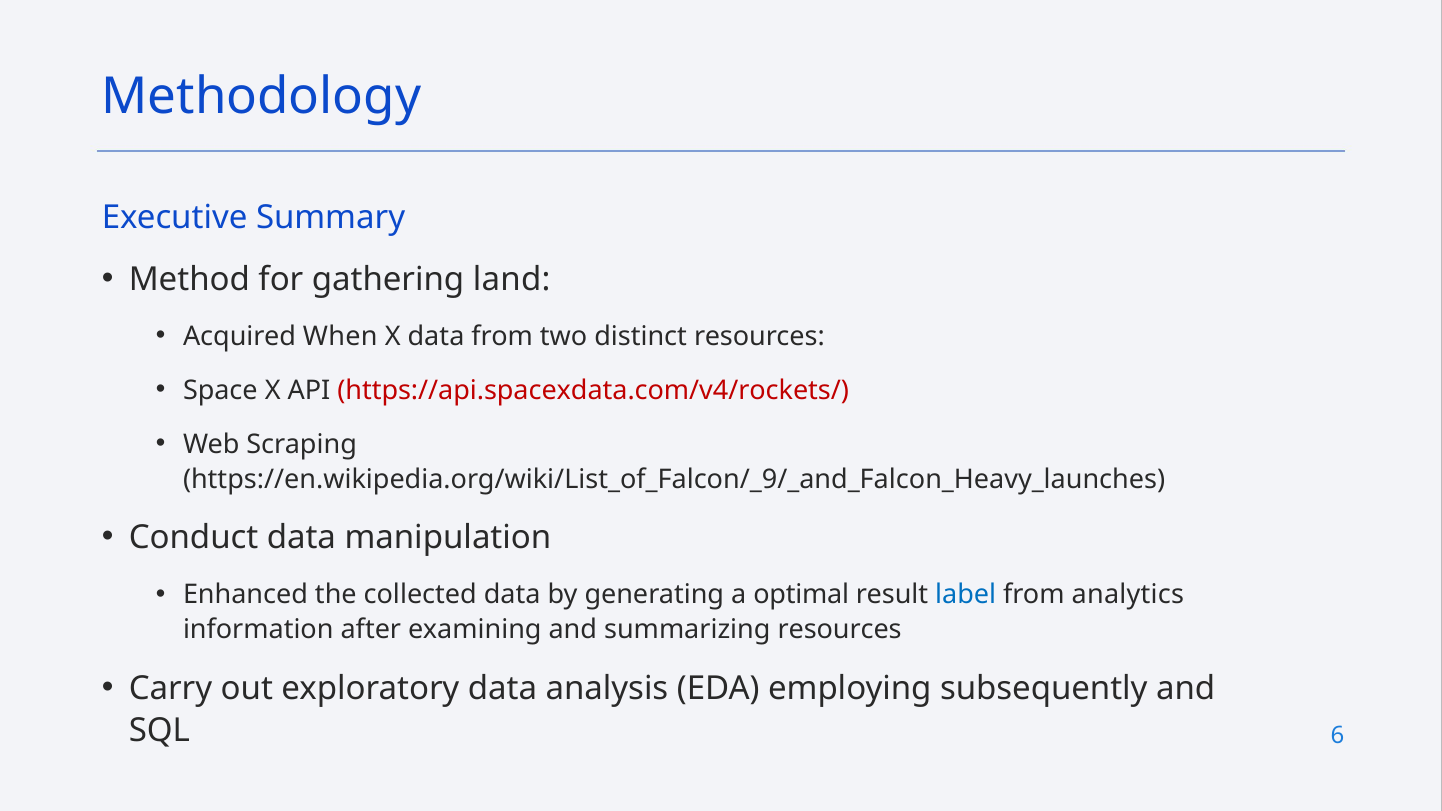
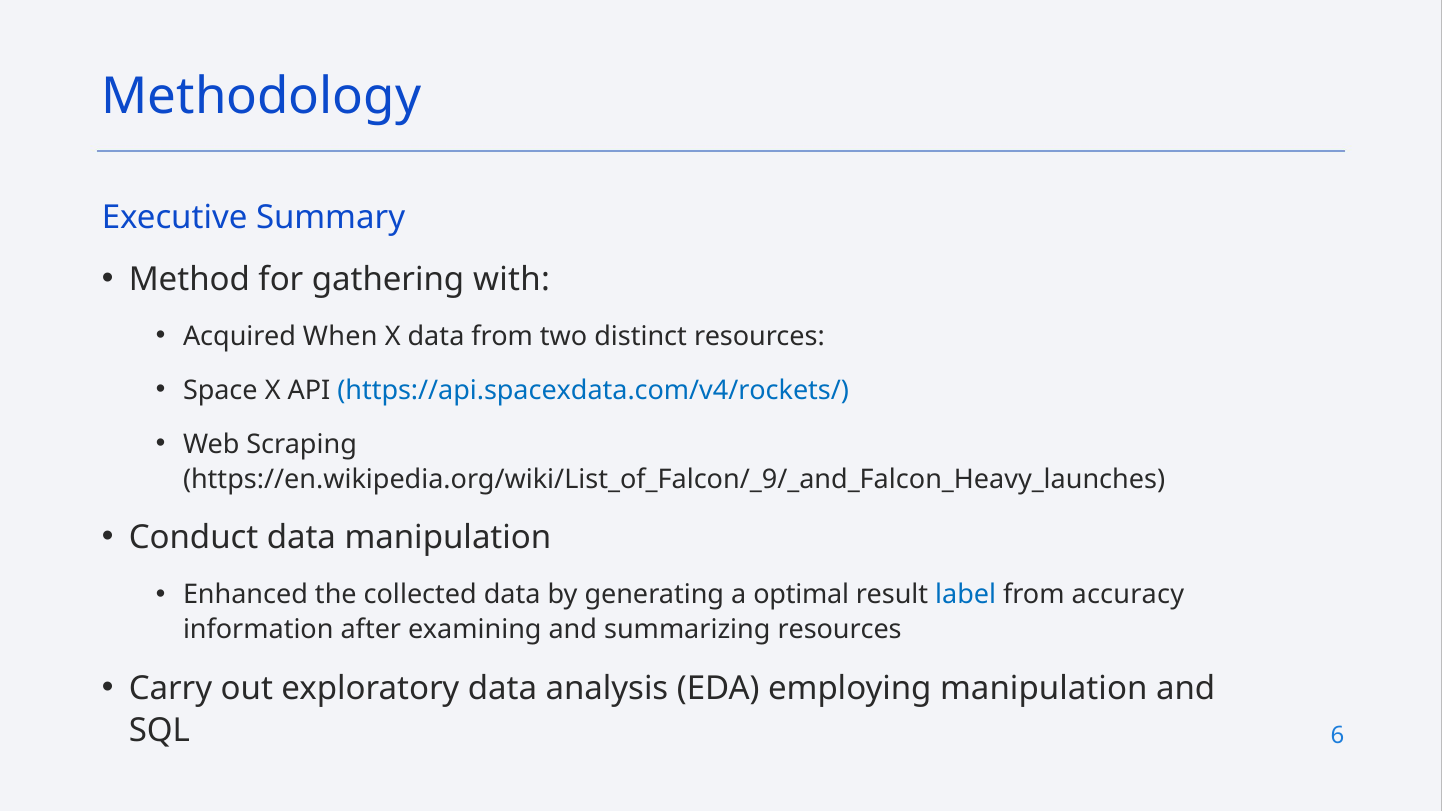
land: land -> with
https://api.spacexdata.com/v4/rockets/ colour: red -> blue
analytics: analytics -> accuracy
employing subsequently: subsequently -> manipulation
